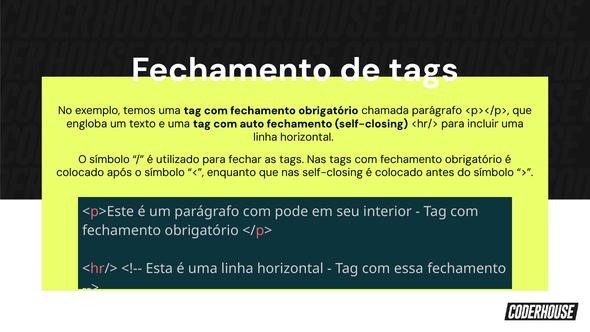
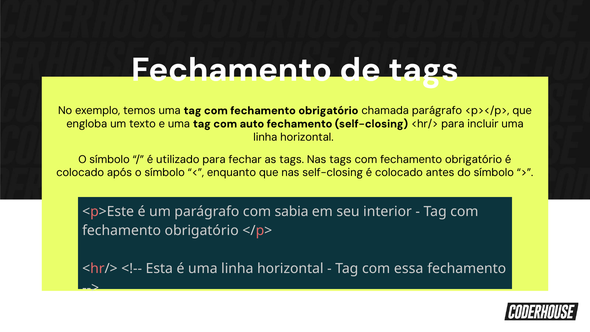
pode: pode -> sabia
